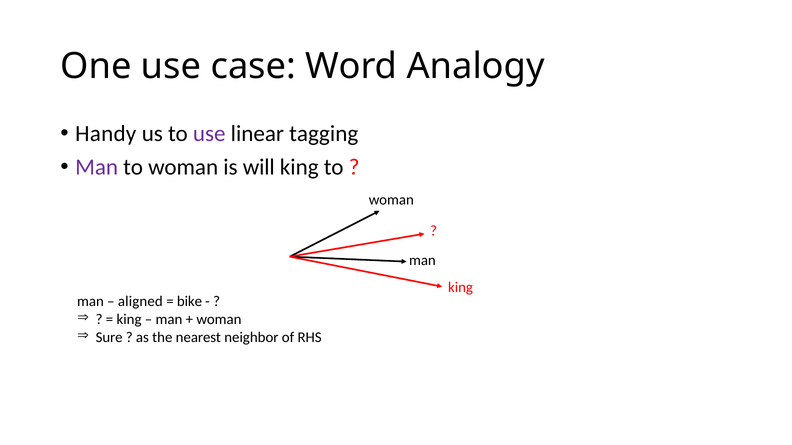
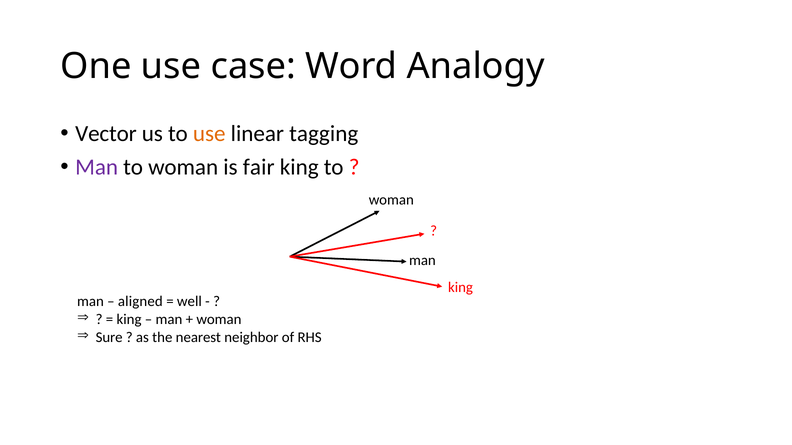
Handy: Handy -> Vector
use at (209, 134) colour: purple -> orange
will: will -> fair
bike: bike -> well
